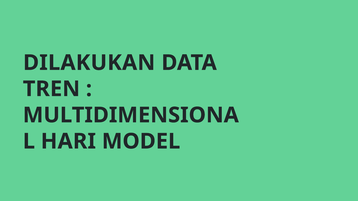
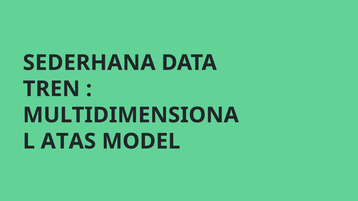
DILAKUKAN: DILAKUKAN -> SEDERHANA
HARI: HARI -> ATAS
